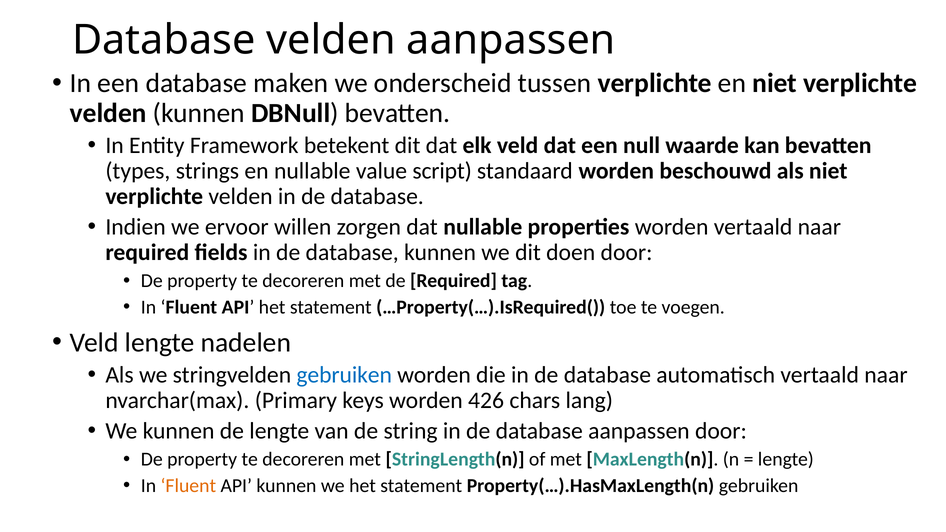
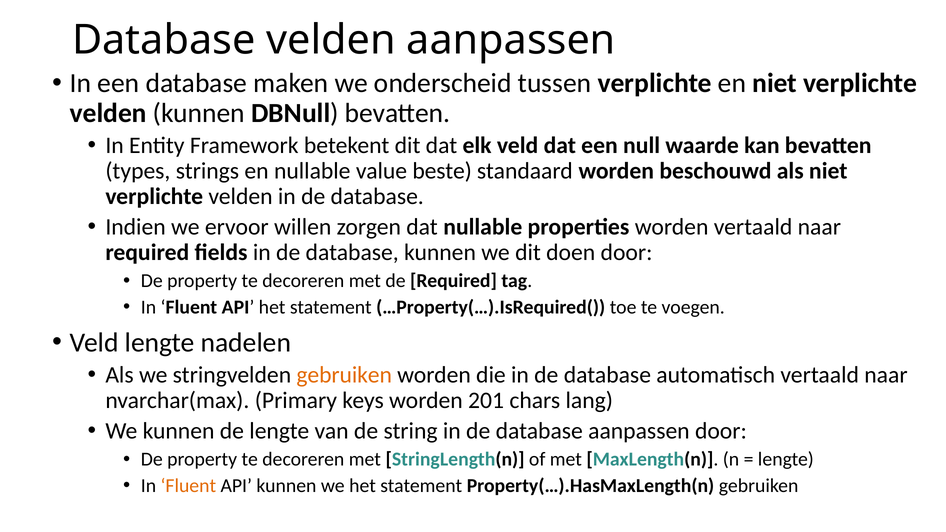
script: script -> beste
gebruiken at (344, 375) colour: blue -> orange
426: 426 -> 201
